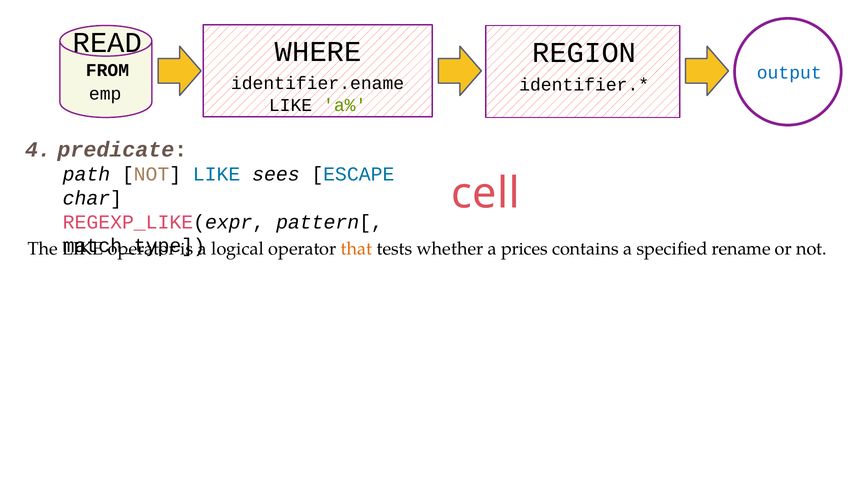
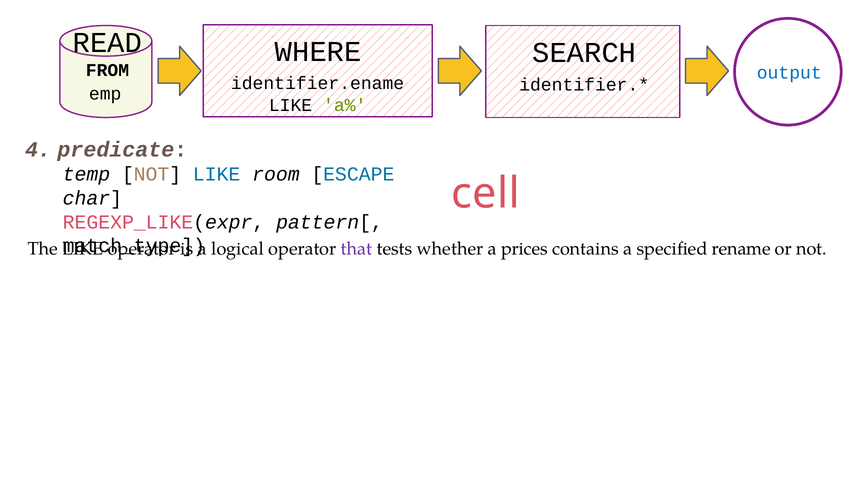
REGION: REGION -> SEARCH
path: path -> temp
sees: sees -> room
that colour: orange -> purple
